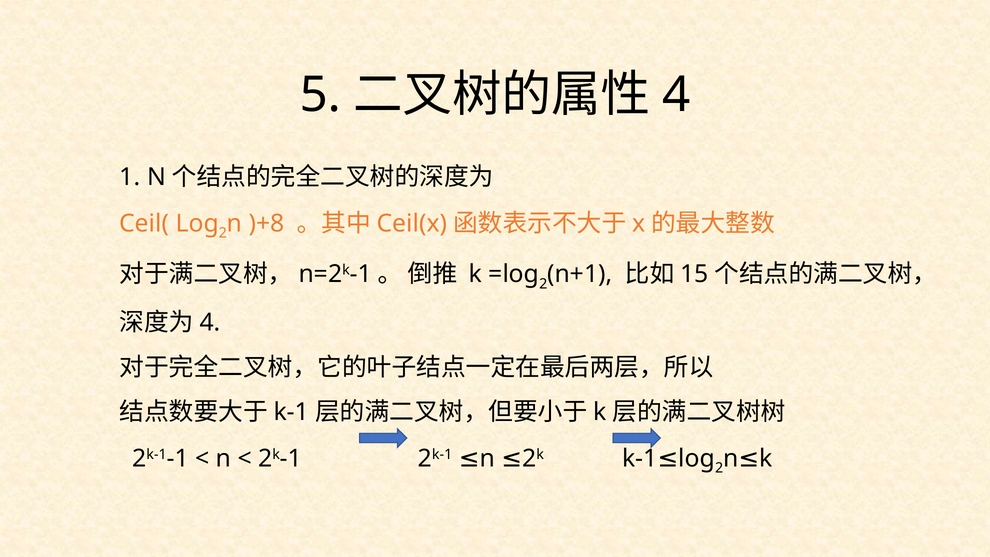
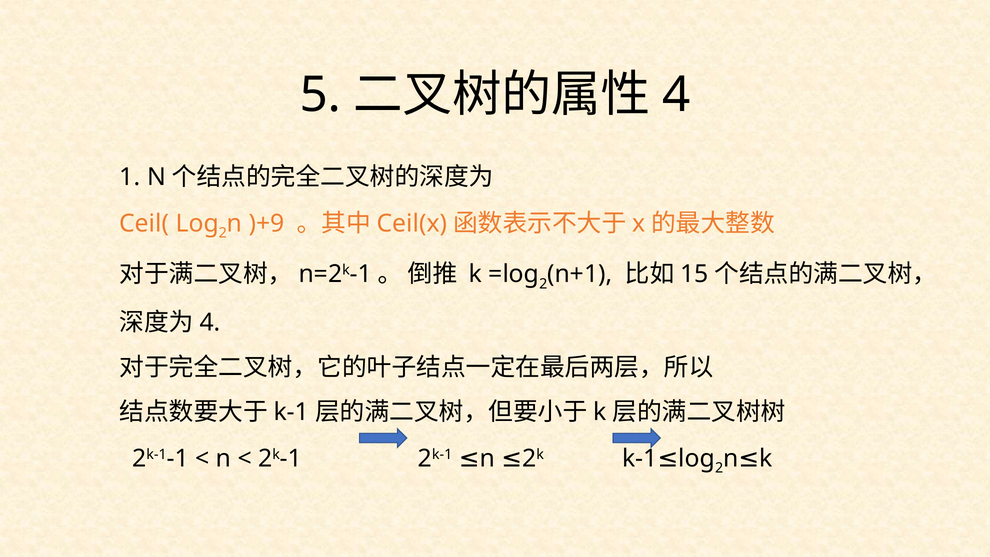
)+8: )+8 -> )+9
